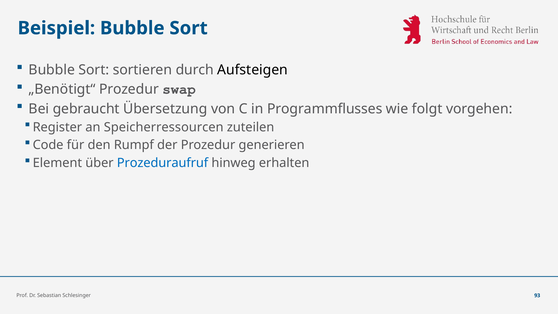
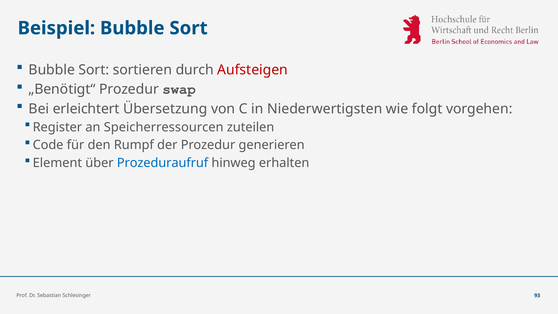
Aufsteigen colour: black -> red
gebraucht: gebraucht -> erleichtert
Programmflusses: Programmflusses -> Niederwertigsten
